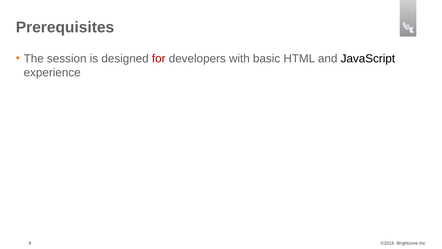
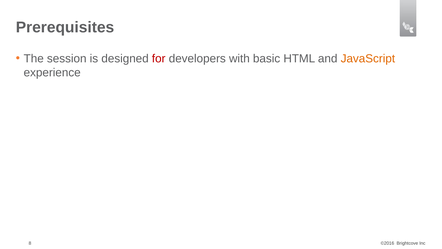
JavaScript colour: black -> orange
